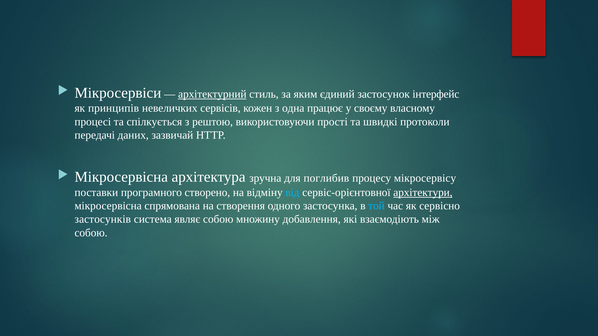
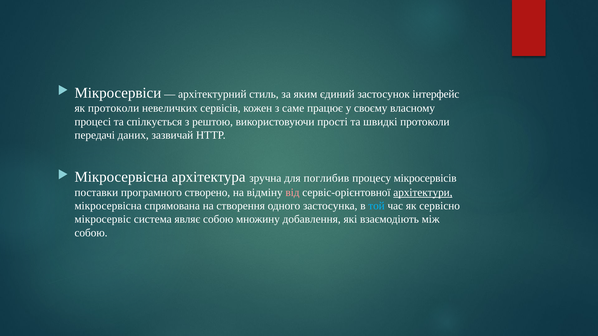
архітектурний underline: present -> none
як принципів: принципів -> протоколи
одна: одна -> саме
мікросервісу: мікросервісу -> мікросервісів
від colour: light blue -> pink
застосунків: застосунків -> мікросервіс
